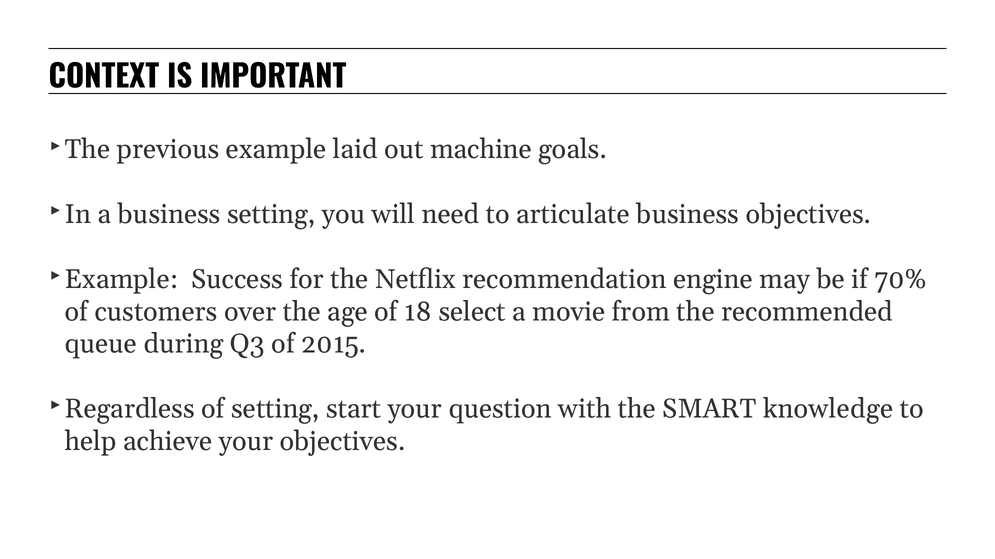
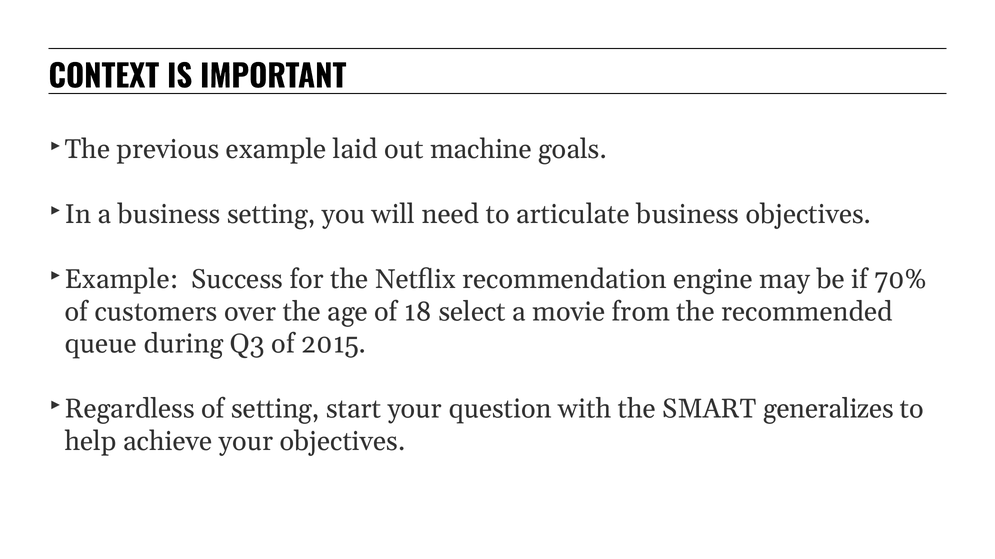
knowledge: knowledge -> generalizes
